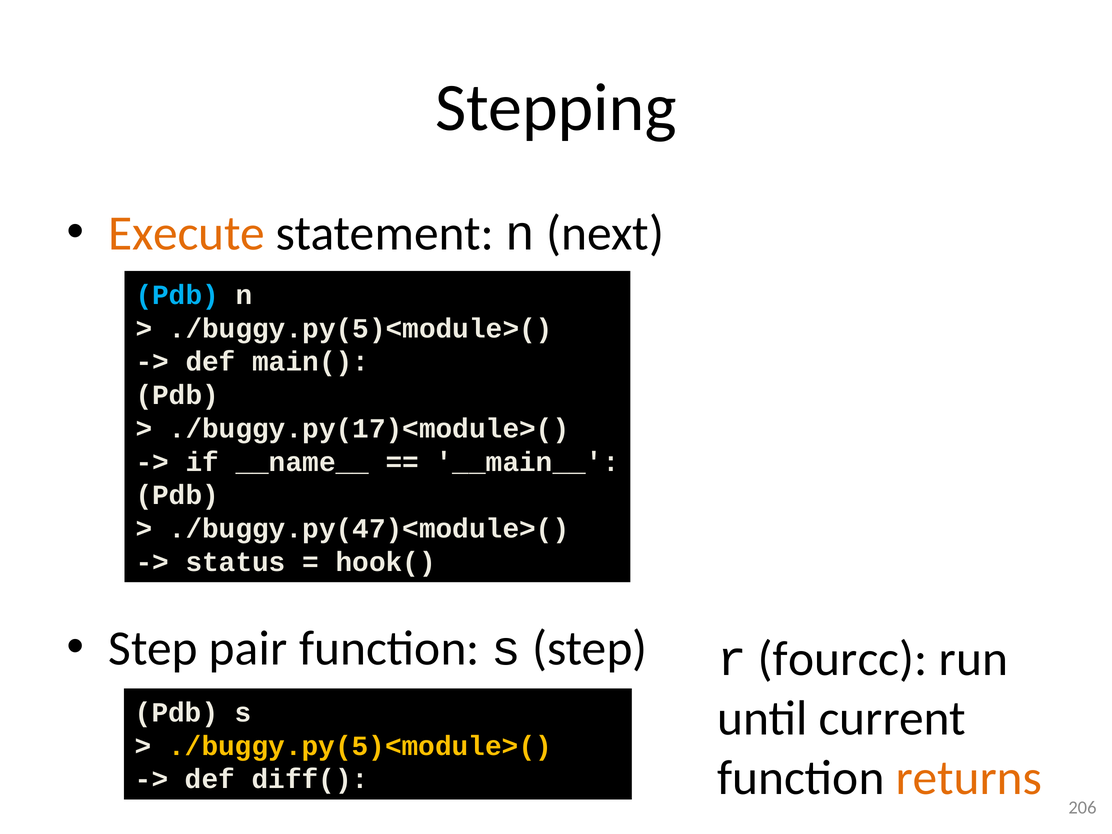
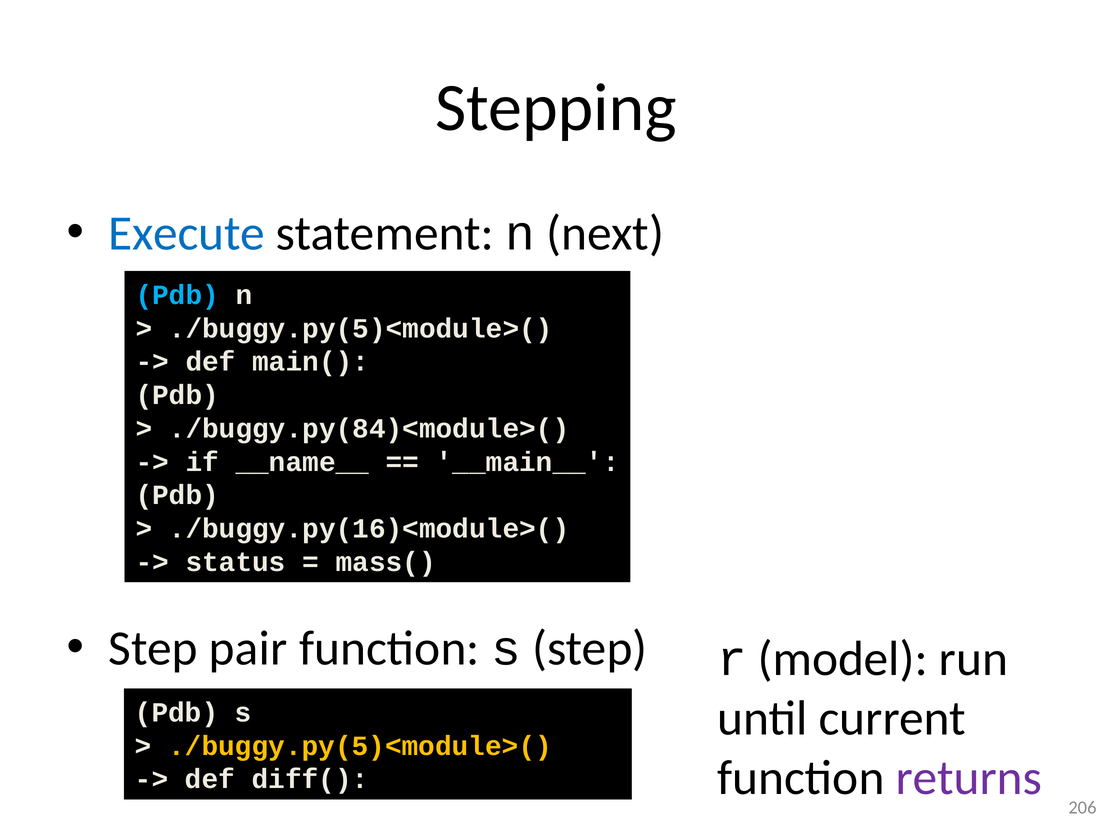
Execute colour: orange -> blue
./buggy.py(17)<module>(: ./buggy.py(17)<module>( -> ./buggy.py(84)<module>(
./buggy.py(47)<module>(: ./buggy.py(47)<module>( -> ./buggy.py(16)<module>(
hook(: hook( -> mass(
fourcc: fourcc -> model
returns colour: orange -> purple
